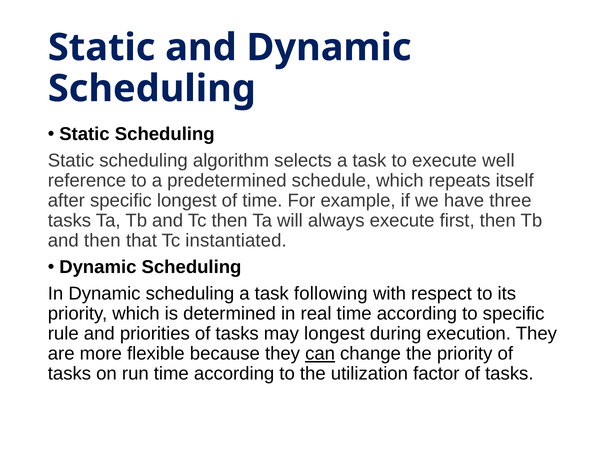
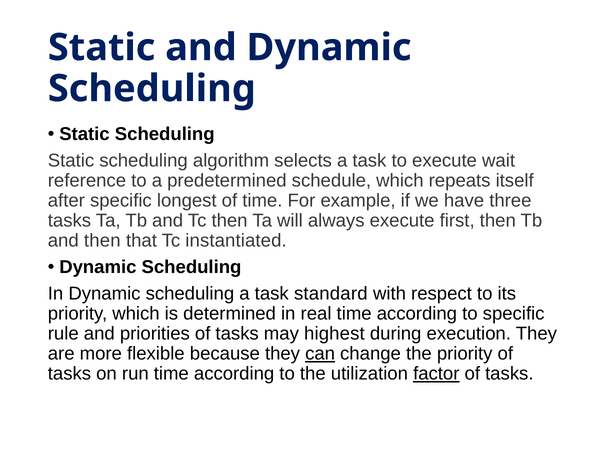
well: well -> wait
following: following -> standard
may longest: longest -> highest
factor underline: none -> present
